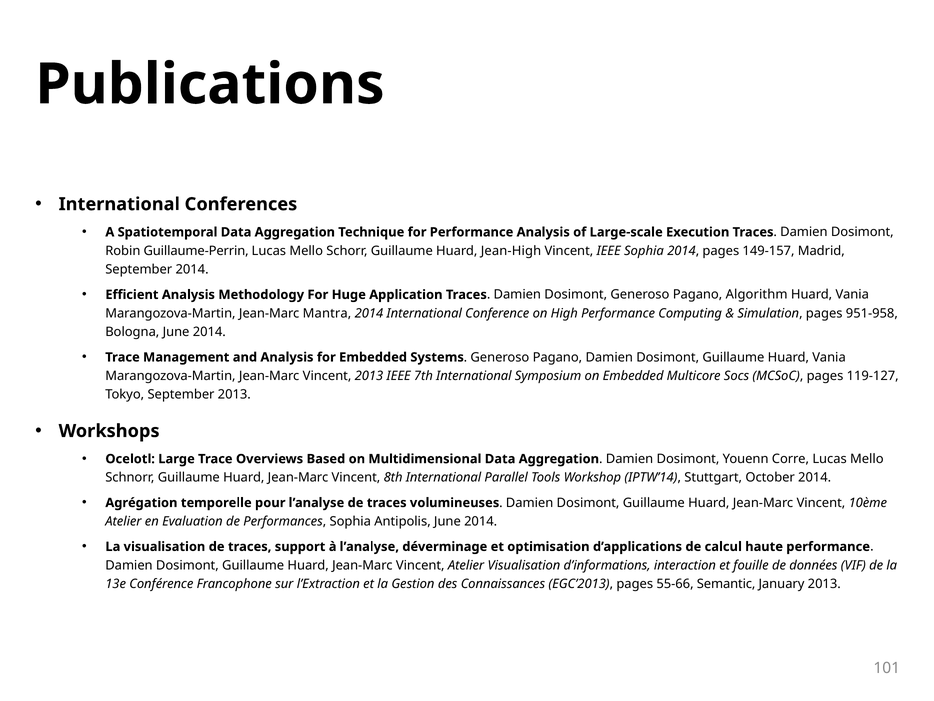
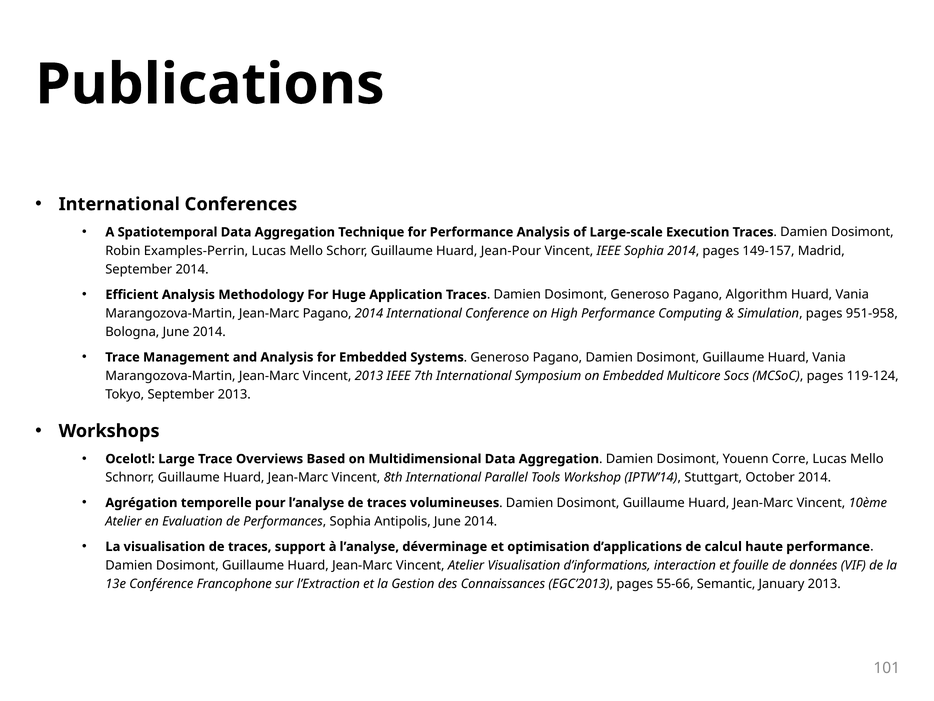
Guillaume-Perrin: Guillaume-Perrin -> Examples-Perrin
Jean-High: Jean-High -> Jean-Pour
Jean-Marc Mantra: Mantra -> Pagano
119-127: 119-127 -> 119-124
